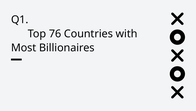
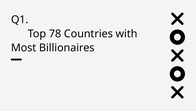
76: 76 -> 78
